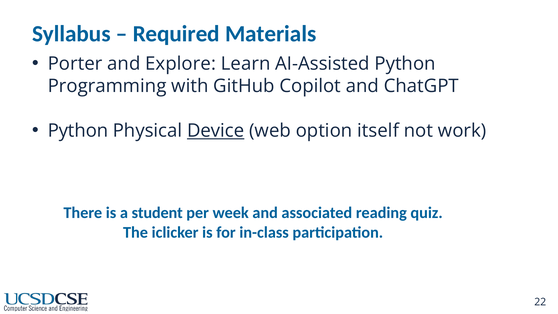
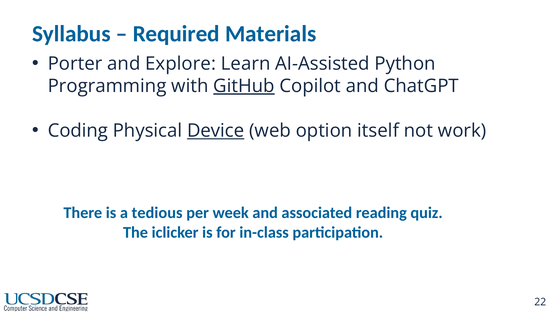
GitHub underline: none -> present
Python at (78, 131): Python -> Coding
student: student -> tedious
